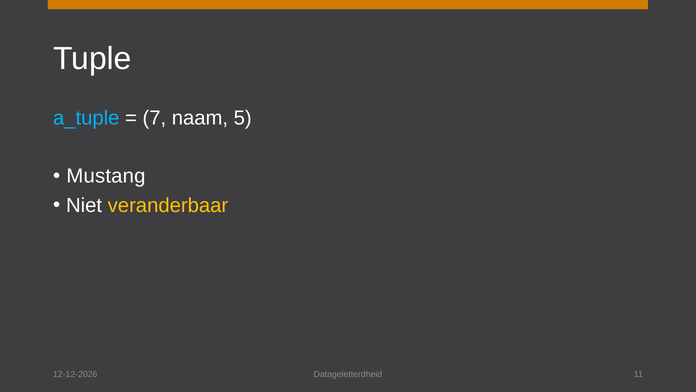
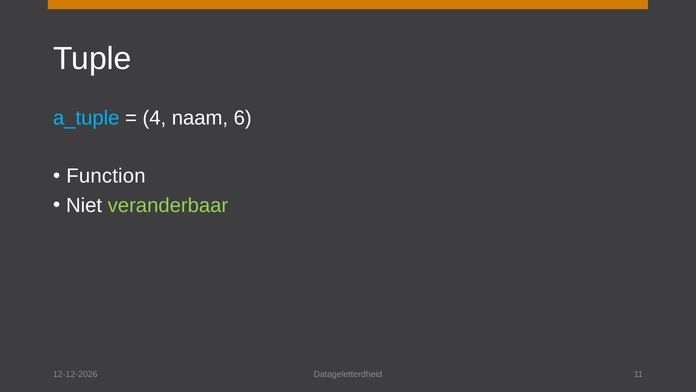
7: 7 -> 4
5: 5 -> 6
Mustang: Mustang -> Function
veranderbaar colour: yellow -> light green
